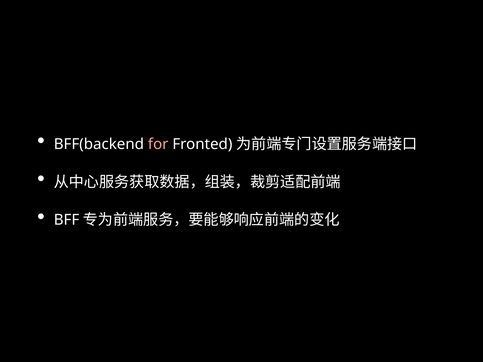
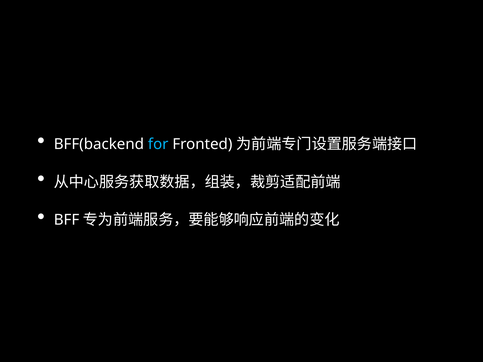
for colour: pink -> light blue
